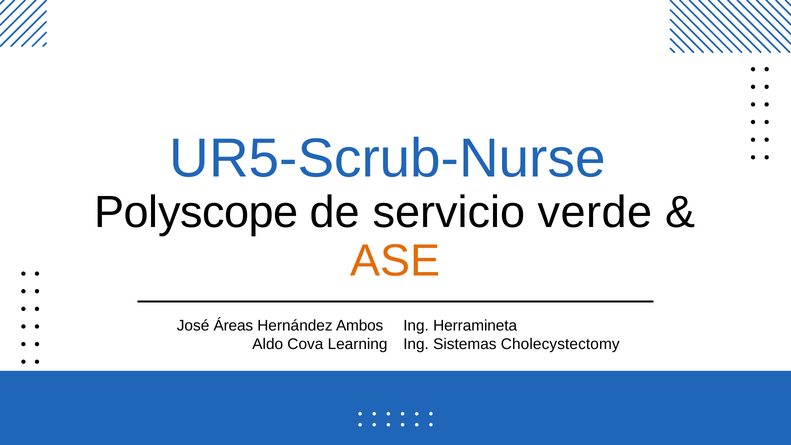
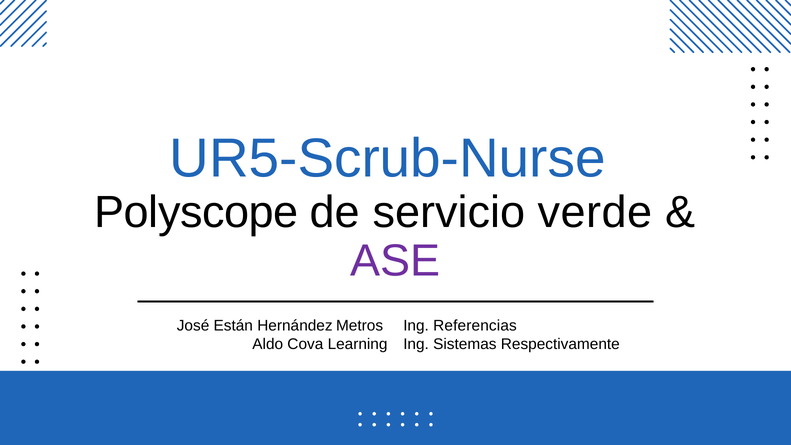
ASE colour: orange -> purple
Áreas: Áreas -> Están
Ambos: Ambos -> Metros
Herramineta: Herramineta -> Referencias
Cholecystectomy: Cholecystectomy -> Respectivamente
